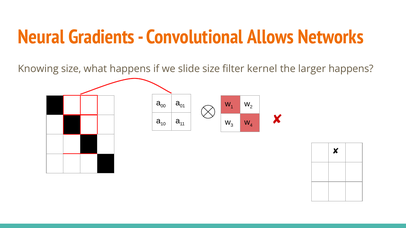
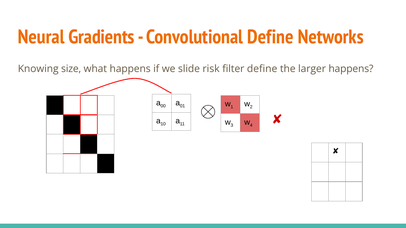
Convolutional Allows: Allows -> Define
slide size: size -> risk
filter kernel: kernel -> define
